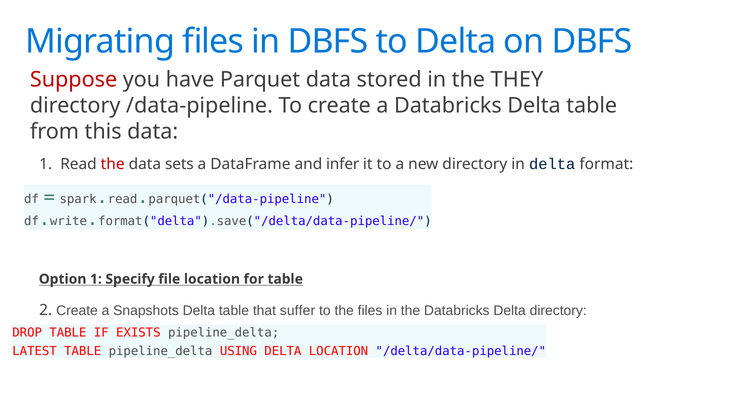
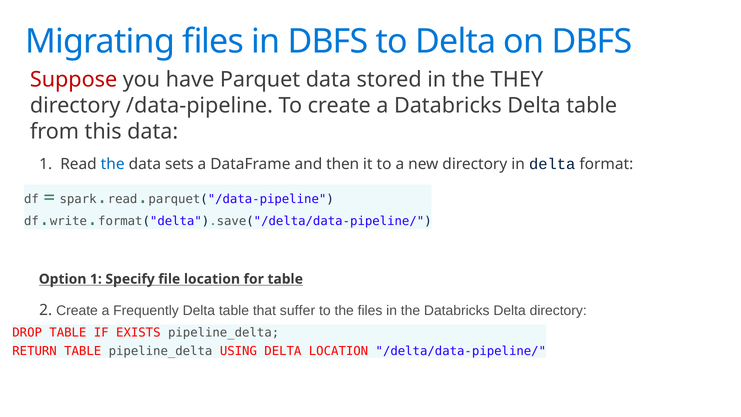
the at (113, 164) colour: red -> blue
infer: infer -> then
Snapshots: Snapshots -> Frequently
LATEST: LATEST -> RETURN
